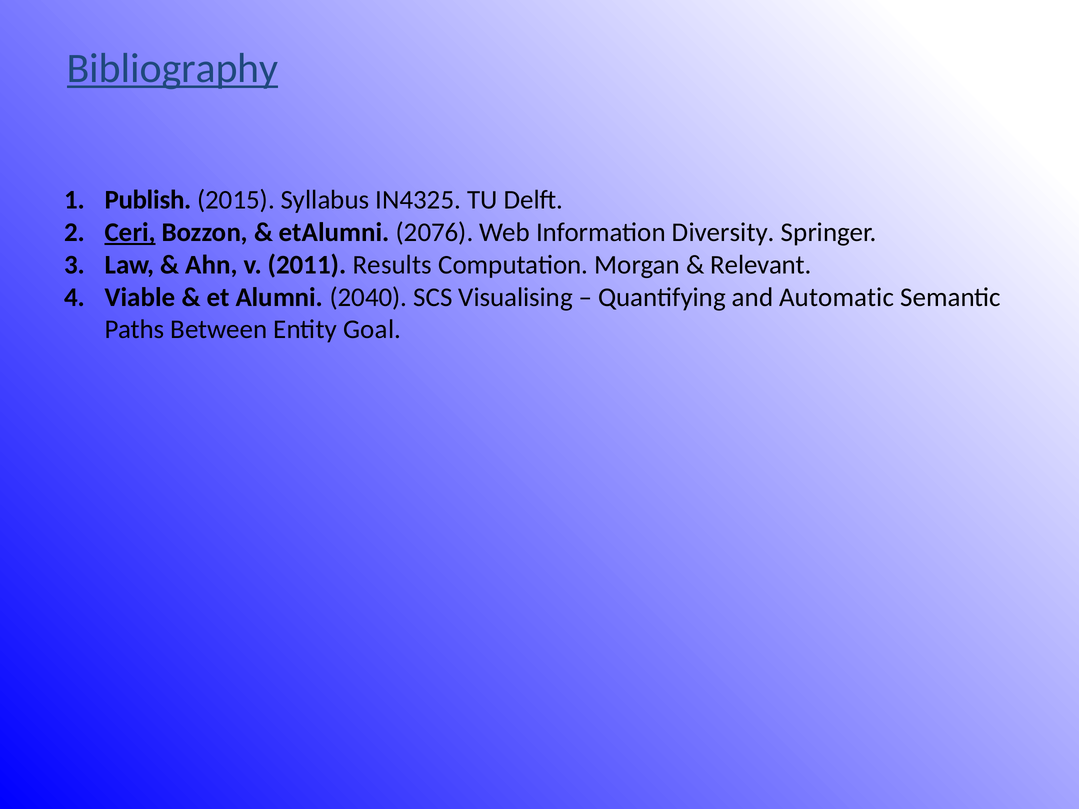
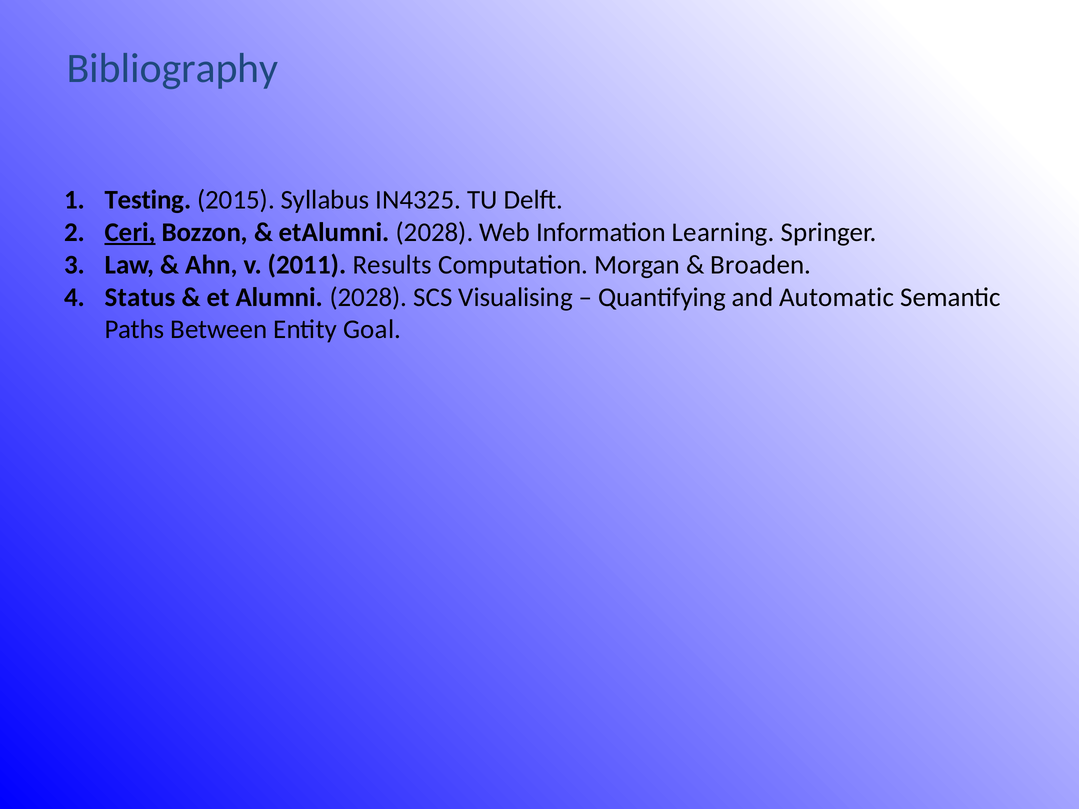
Bibliography underline: present -> none
Publish: Publish -> Testing
etAlumni 2076: 2076 -> 2028
Diversity: Diversity -> Learning
Relevant: Relevant -> Broaden
Viable: Viable -> Status
Alumni 2040: 2040 -> 2028
